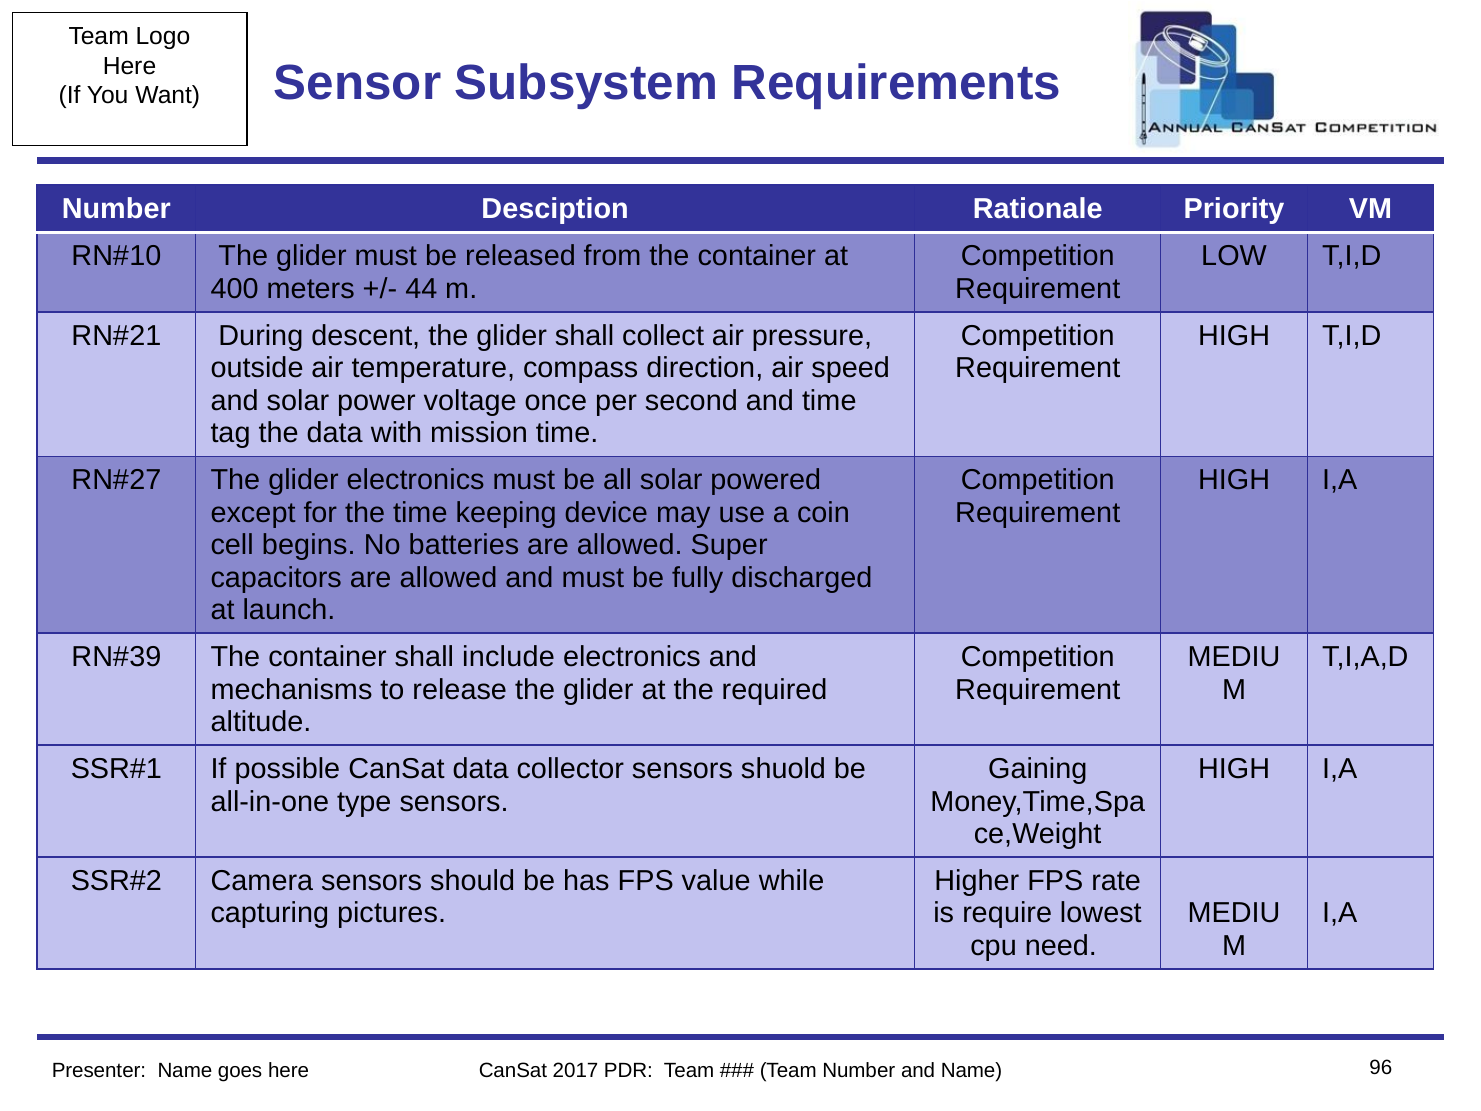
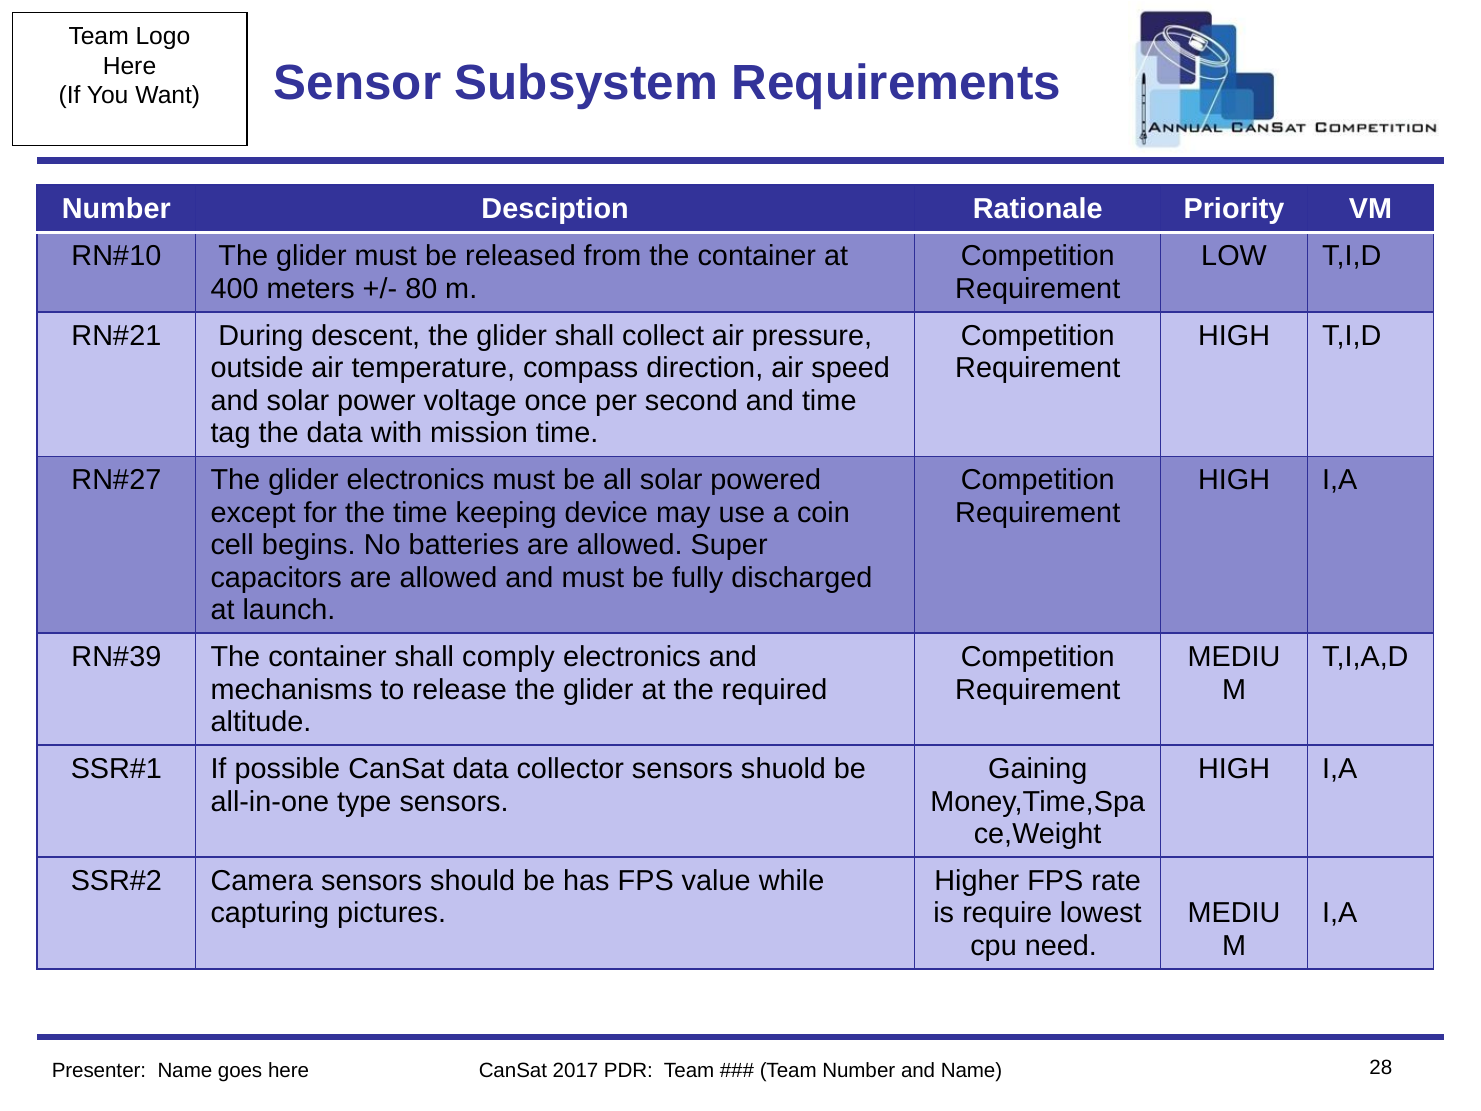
44: 44 -> 80
include: include -> comply
96: 96 -> 28
